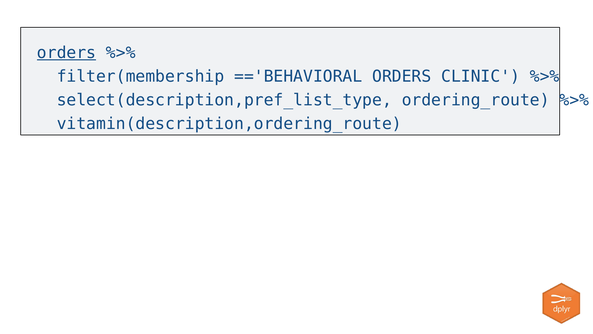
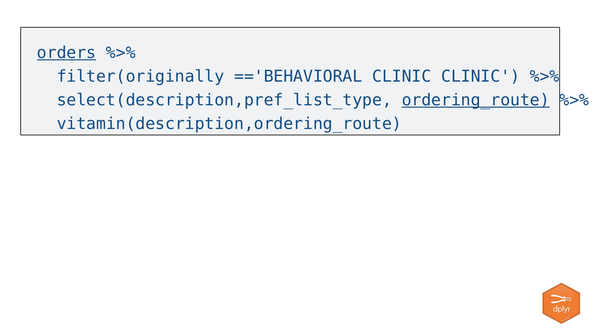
filter(membership: filter(membership -> filter(originally
=='BEHAVIORAL ORDERS: ORDERS -> CLINIC
ordering_route underline: none -> present
